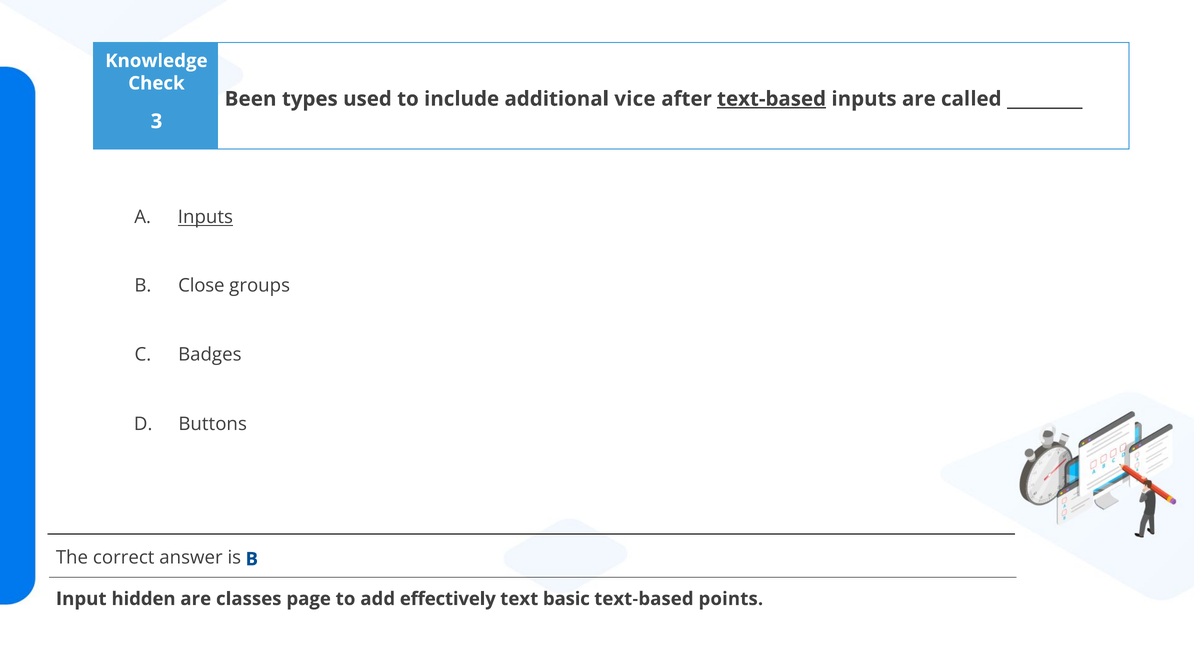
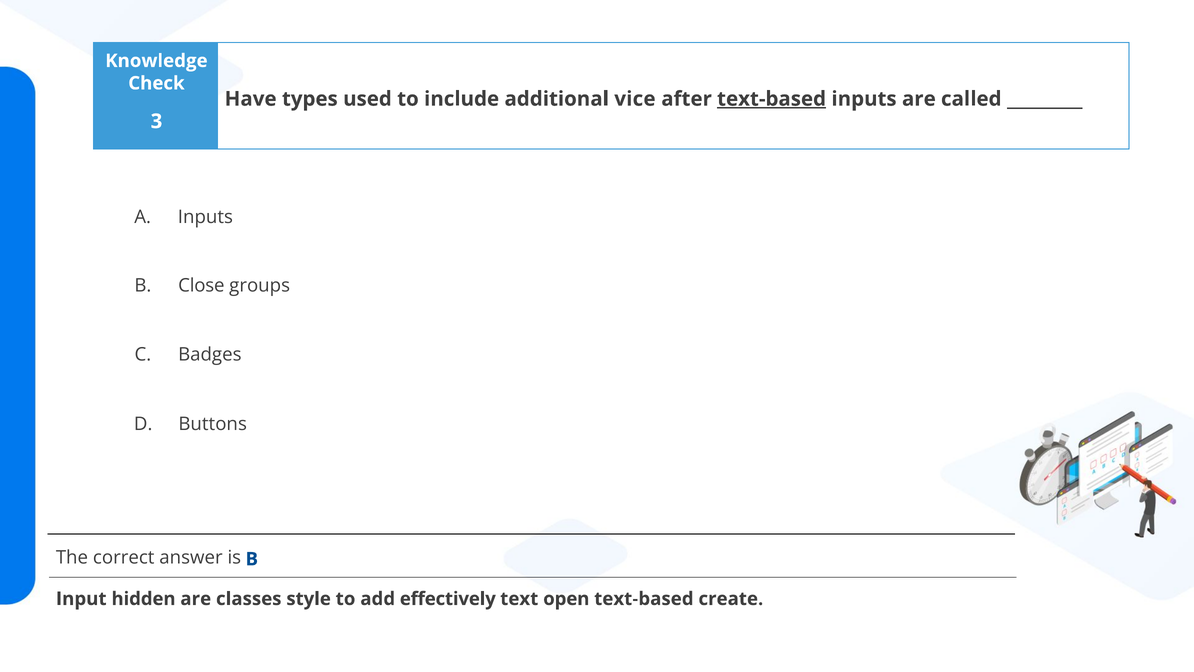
Been: Been -> Have
Inputs at (205, 217) underline: present -> none
page: page -> style
basic: basic -> open
points: points -> create
